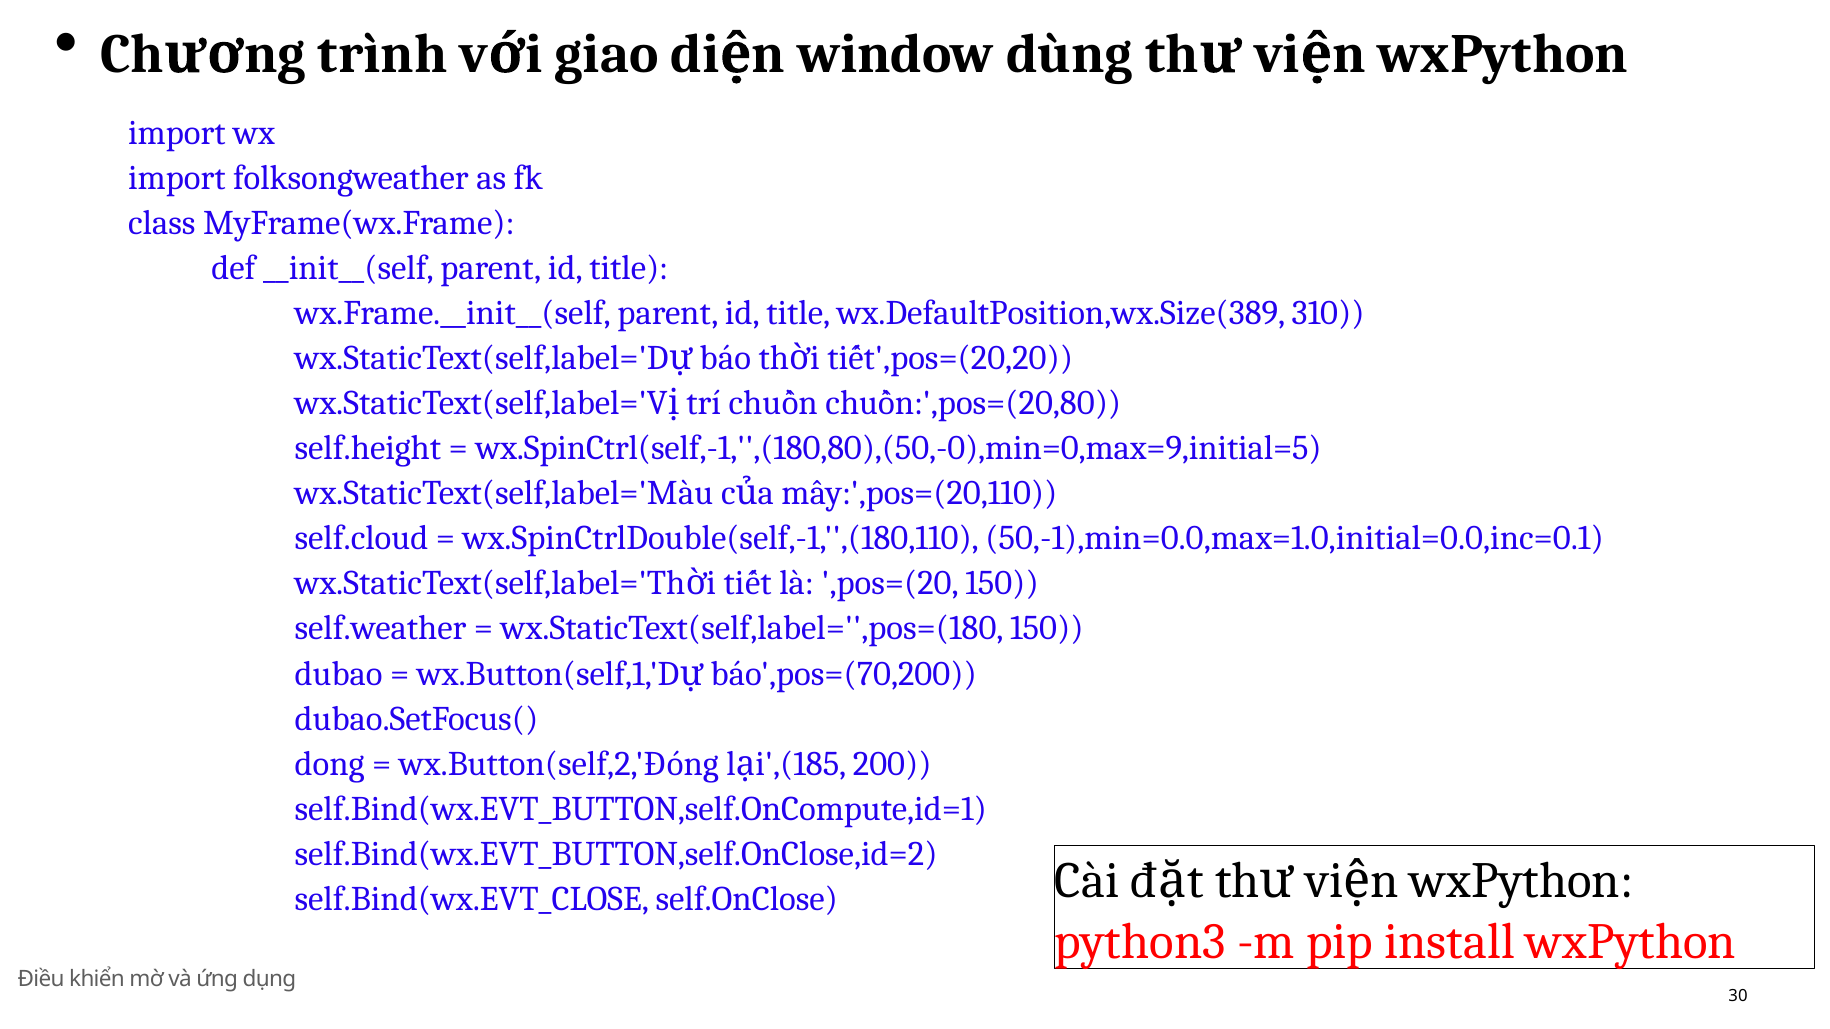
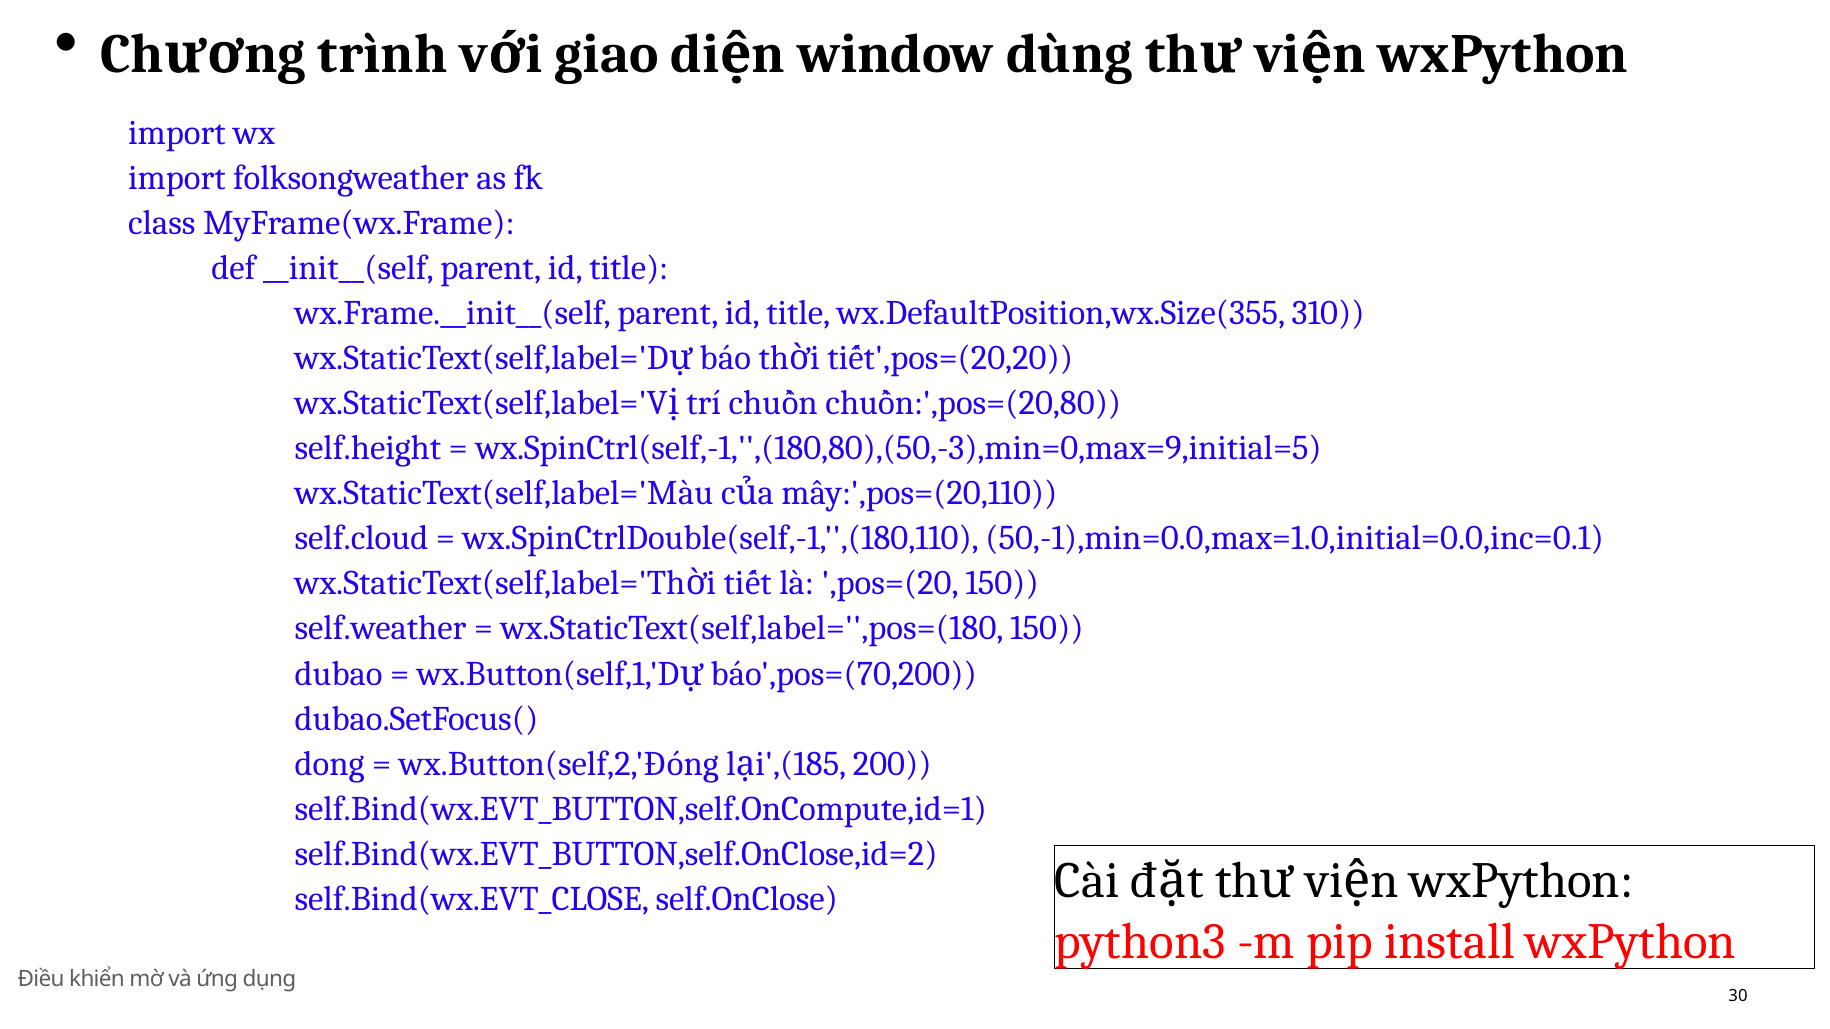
wx.DefaultPosition,wx.Size(389: wx.DefaultPosition,wx.Size(389 -> wx.DefaultPosition,wx.Size(355
wx.SpinCtrl(self,-1,'',(180,80),(50,-0),min=0,max=9,initial=5: wx.SpinCtrl(self,-1,'',(180,80),(50,-0),min=0,max=9,initial=5 -> wx.SpinCtrl(self,-1,'',(180,80),(50,-3),min=0,max=9,initial=5
